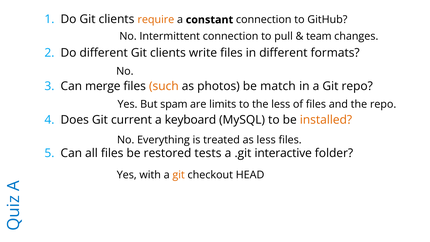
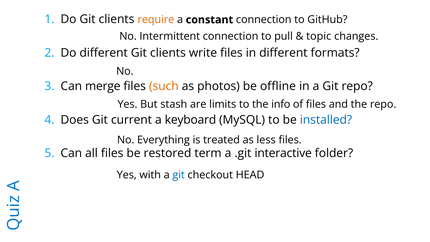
team: team -> topic
match: match -> offline
spam: spam -> stash
the less: less -> info
installed colour: orange -> blue
tests: tests -> term
git at (179, 175) colour: orange -> blue
